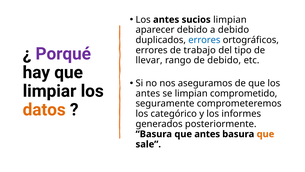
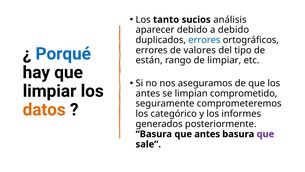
antes at (166, 20): antes -> tanto
sucios limpian: limpian -> análisis
Porqué colour: purple -> blue
trabajo: trabajo -> valores
llevar: llevar -> están
de debido: debido -> limpiar
que at (265, 134) colour: orange -> purple
